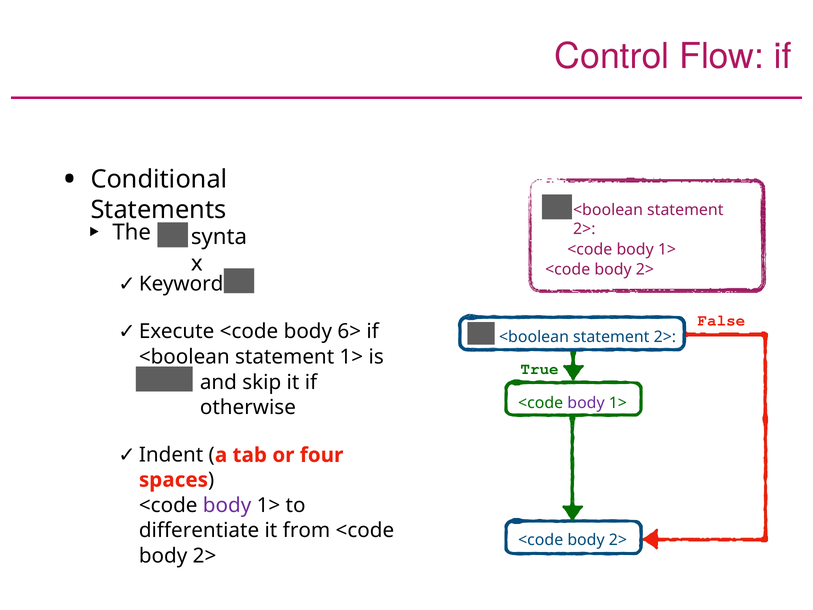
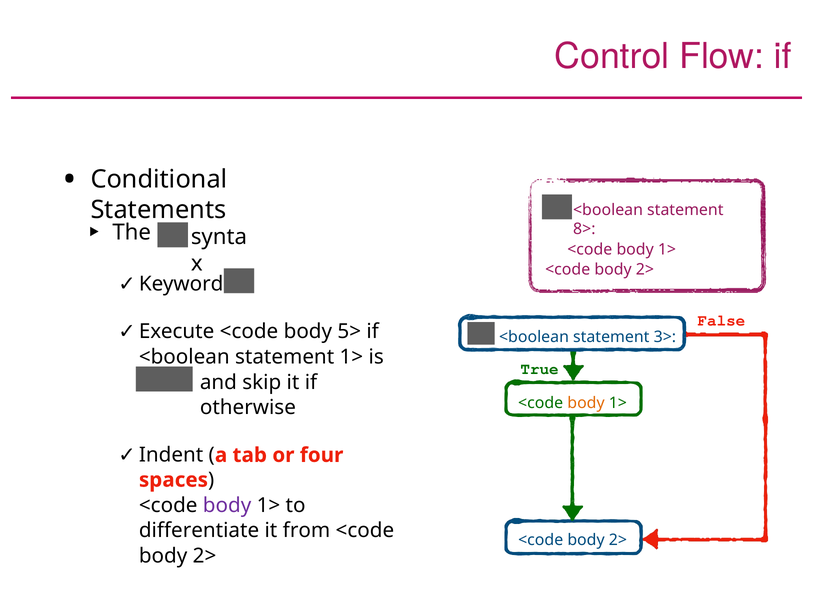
2> at (584, 229): 2> -> 8>
6>: 6> -> 5>
2> at (665, 337): 2> -> 3>
body at (586, 403) colour: purple -> orange
